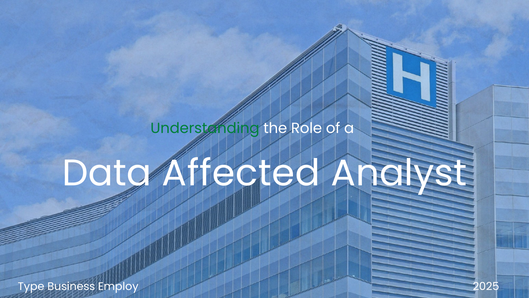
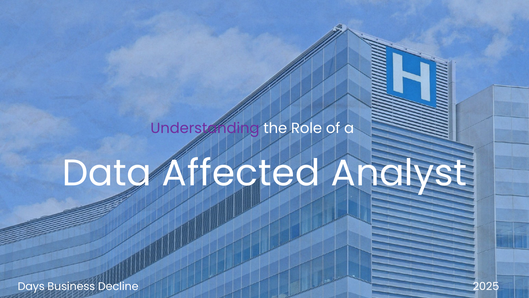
Understanding colour: green -> purple
Type: Type -> Days
Employ: Employ -> Decline
